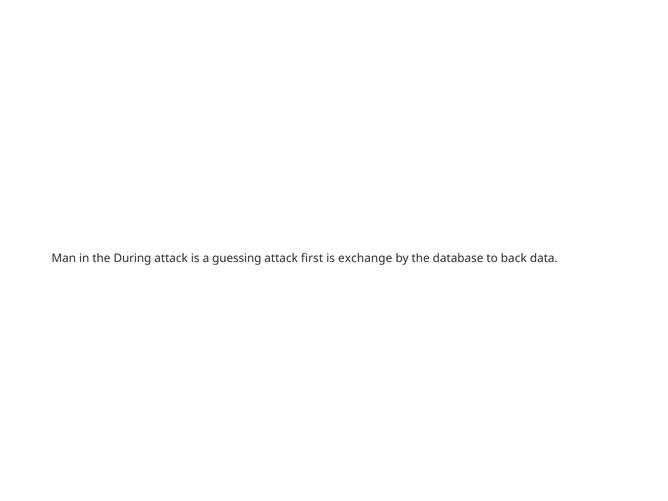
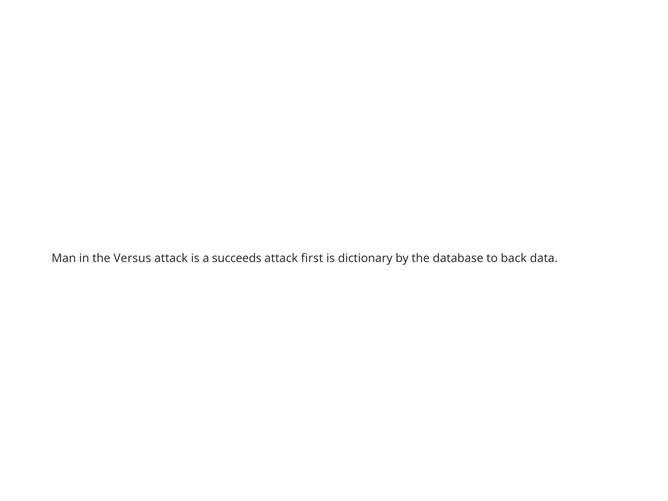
During: During -> Versus
guessing: guessing -> succeeds
exchange: exchange -> dictionary
